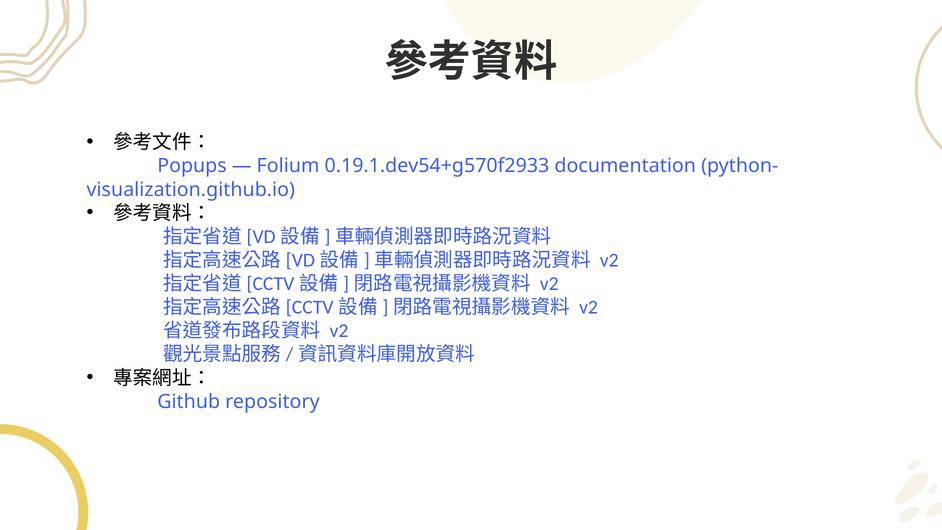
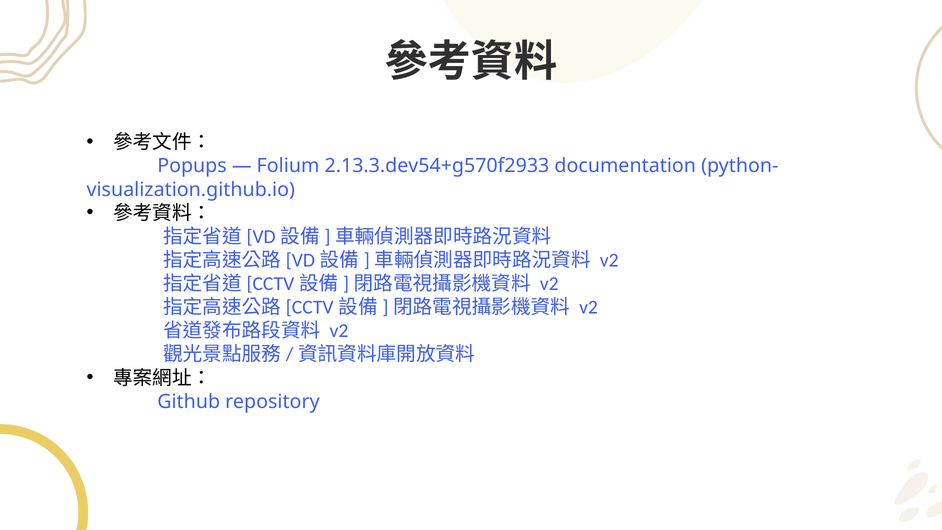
0.19.1.dev54+g570f2933: 0.19.1.dev54+g570f2933 -> 2.13.3.dev54+g570f2933
